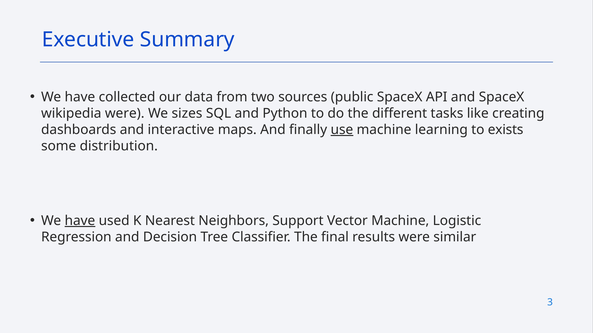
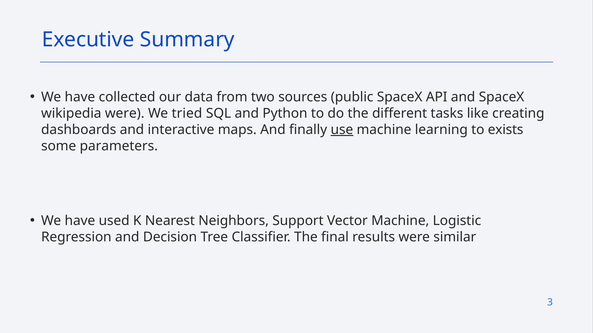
sizes: sizes -> tried
distribution: distribution -> parameters
have at (80, 221) underline: present -> none
